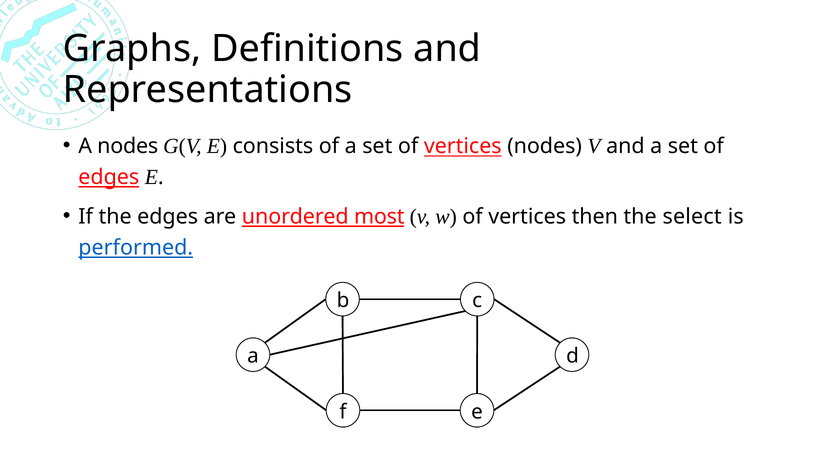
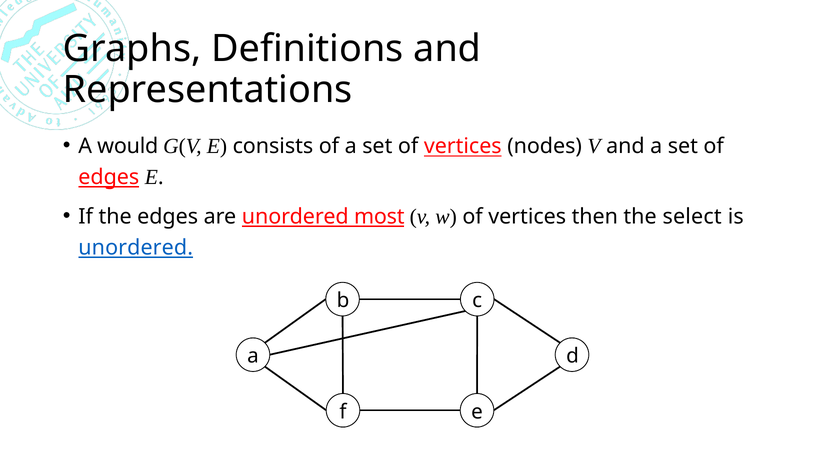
A nodes: nodes -> would
performed at (136, 247): performed -> unordered
